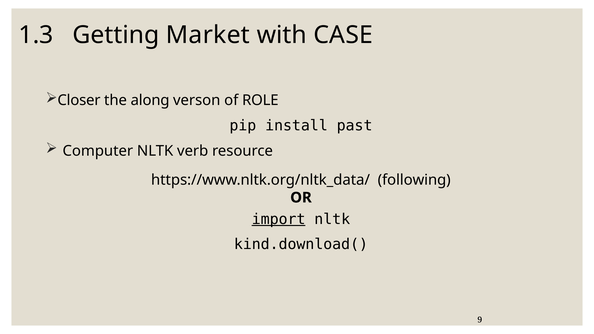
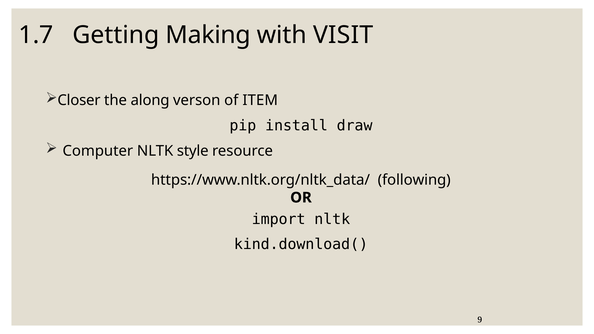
1.3: 1.3 -> 1.7
Market: Market -> Making
CASE: CASE -> VISIT
ROLE: ROLE -> ITEM
past: past -> draw
verb: verb -> style
import underline: present -> none
